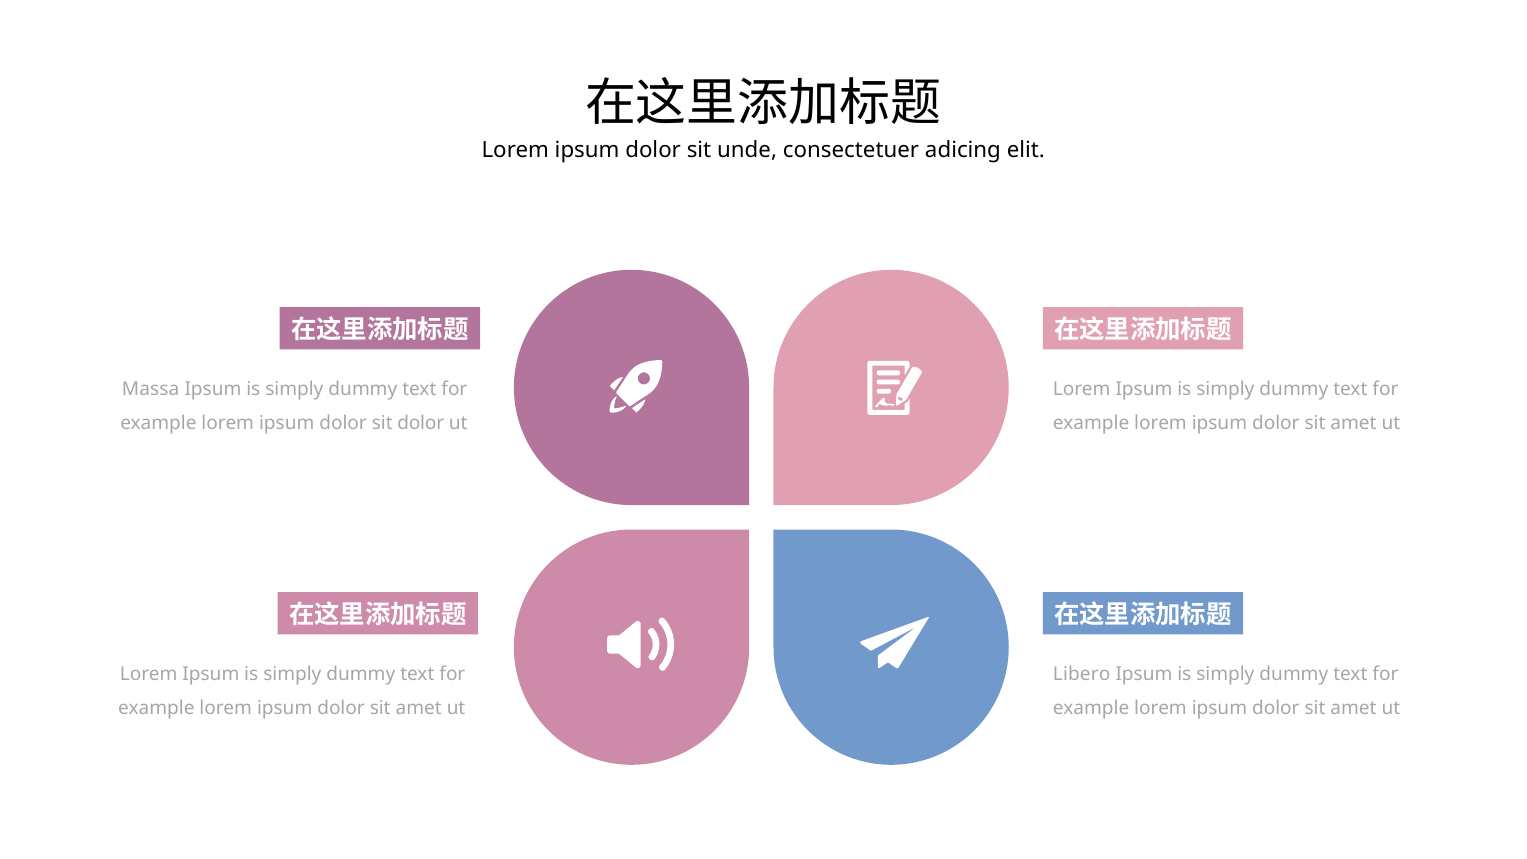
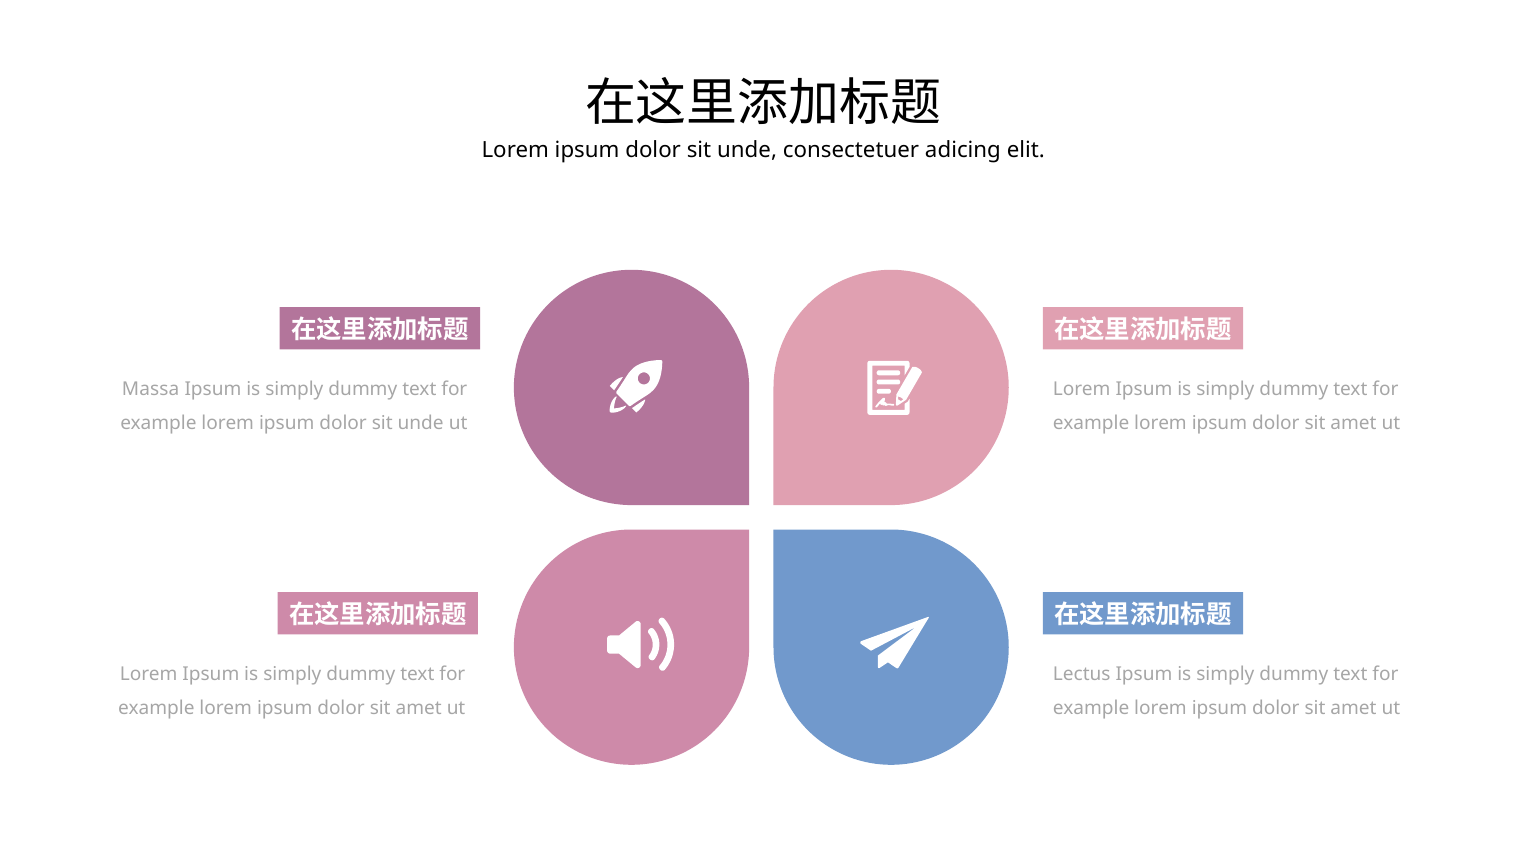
dolor at (421, 423): dolor -> unde
Libero: Libero -> Lectus
